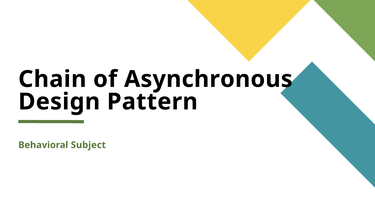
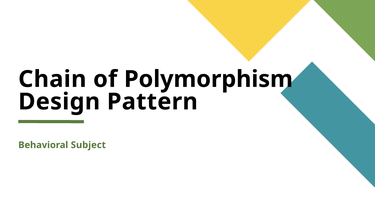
Asynchronous: Asynchronous -> Polymorphism
